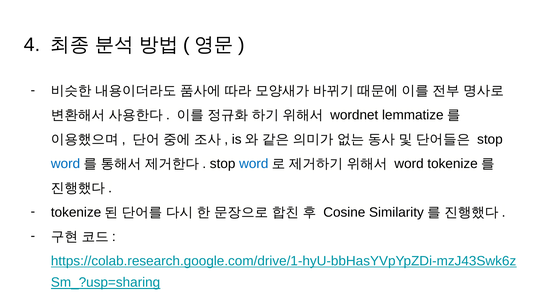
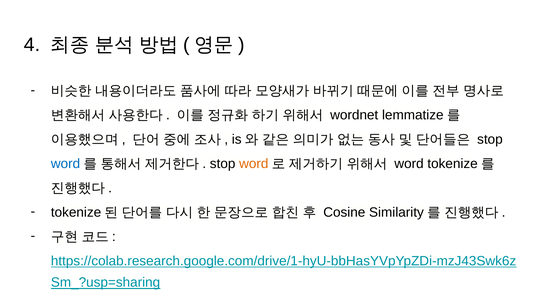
word at (254, 164) colour: blue -> orange
